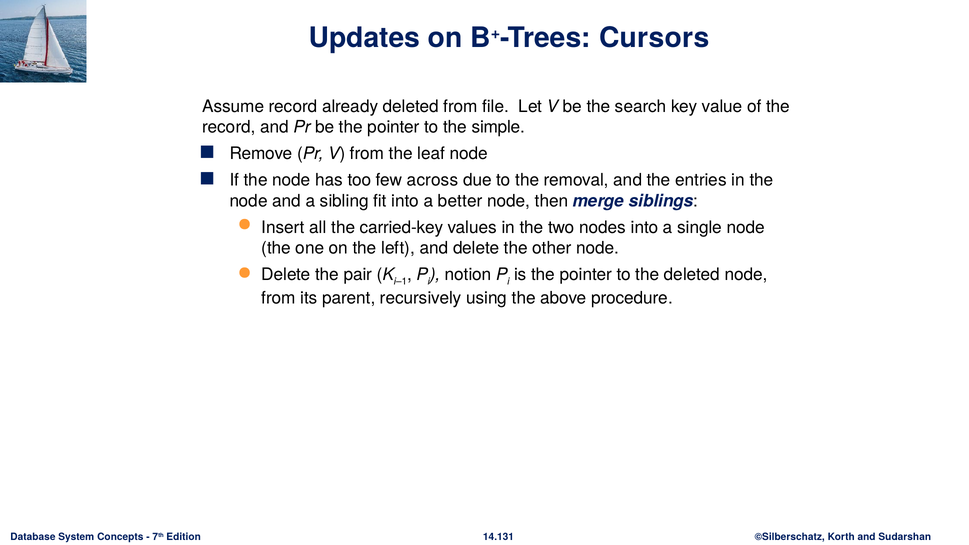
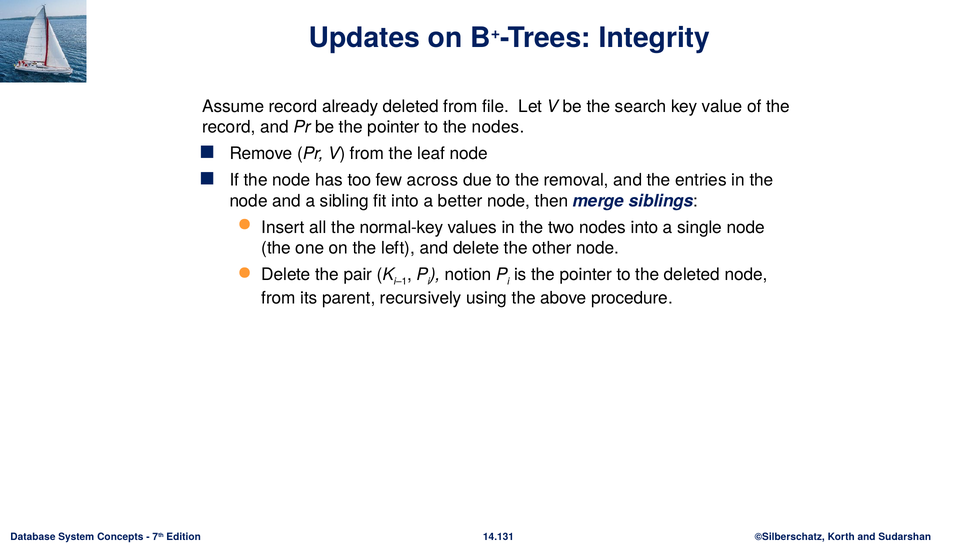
Cursors: Cursors -> Integrity
the simple: simple -> nodes
carried-key: carried-key -> normal-key
